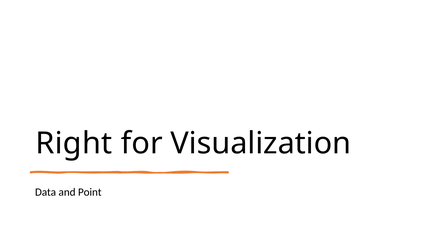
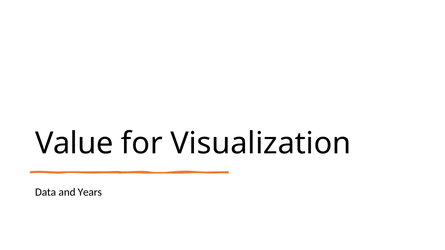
Right: Right -> Value
Point: Point -> Years
